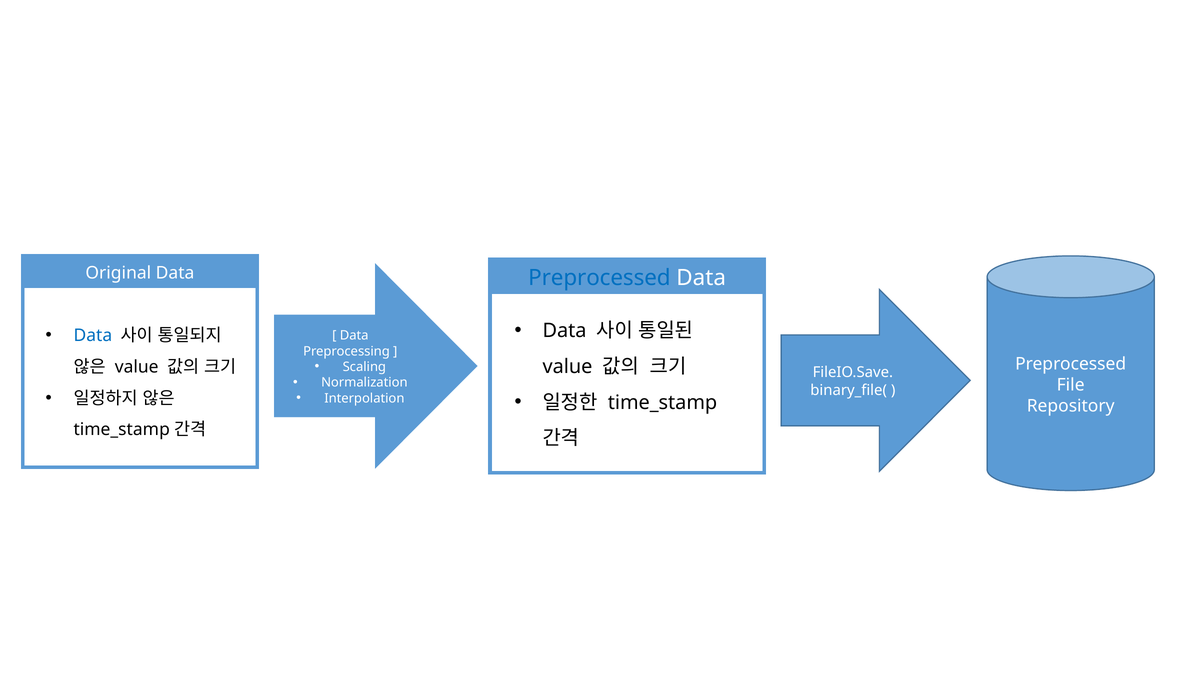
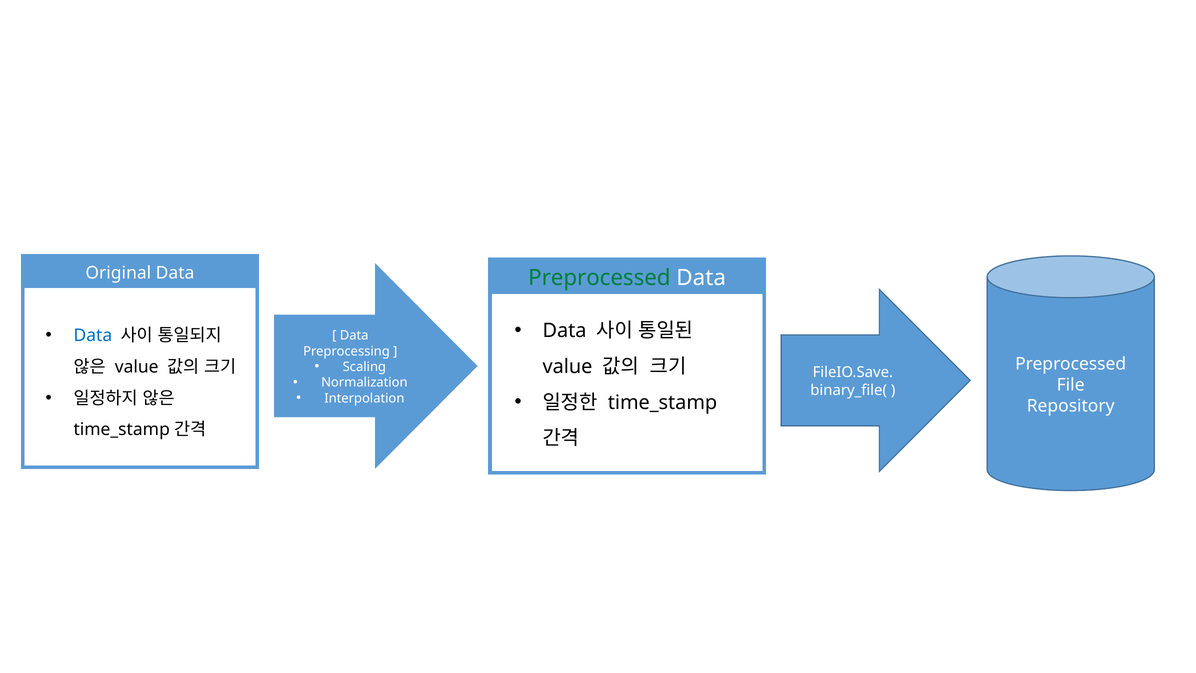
Preprocessed at (599, 278) colour: blue -> green
